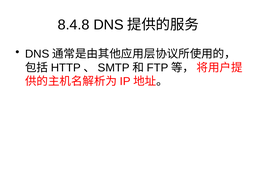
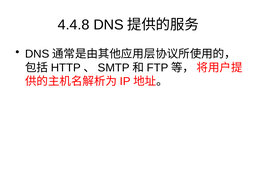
8.4.8: 8.4.8 -> 4.4.8
